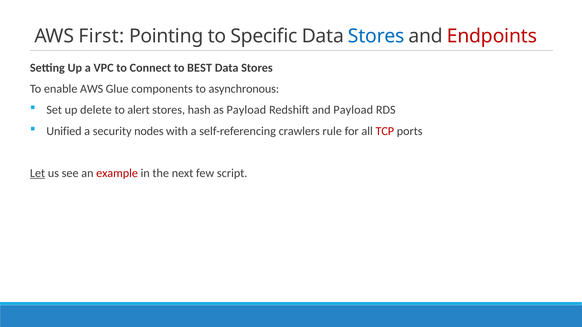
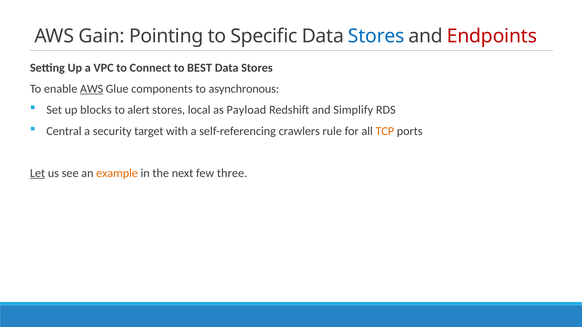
First: First -> Gain
AWS at (92, 89) underline: none -> present
delete: delete -> blocks
hash: hash -> local
and Payload: Payload -> Simplify
Unified: Unified -> Central
nodes: nodes -> target
TCP colour: red -> orange
example colour: red -> orange
script: script -> three
